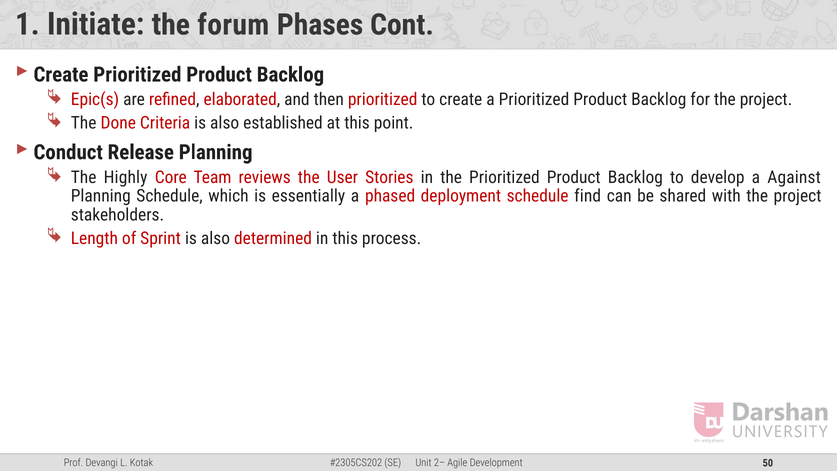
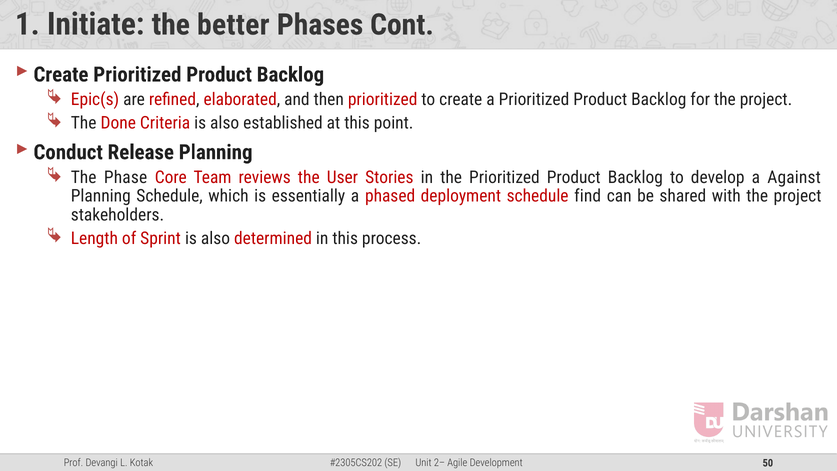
forum: forum -> better
Highly: Highly -> Phase
